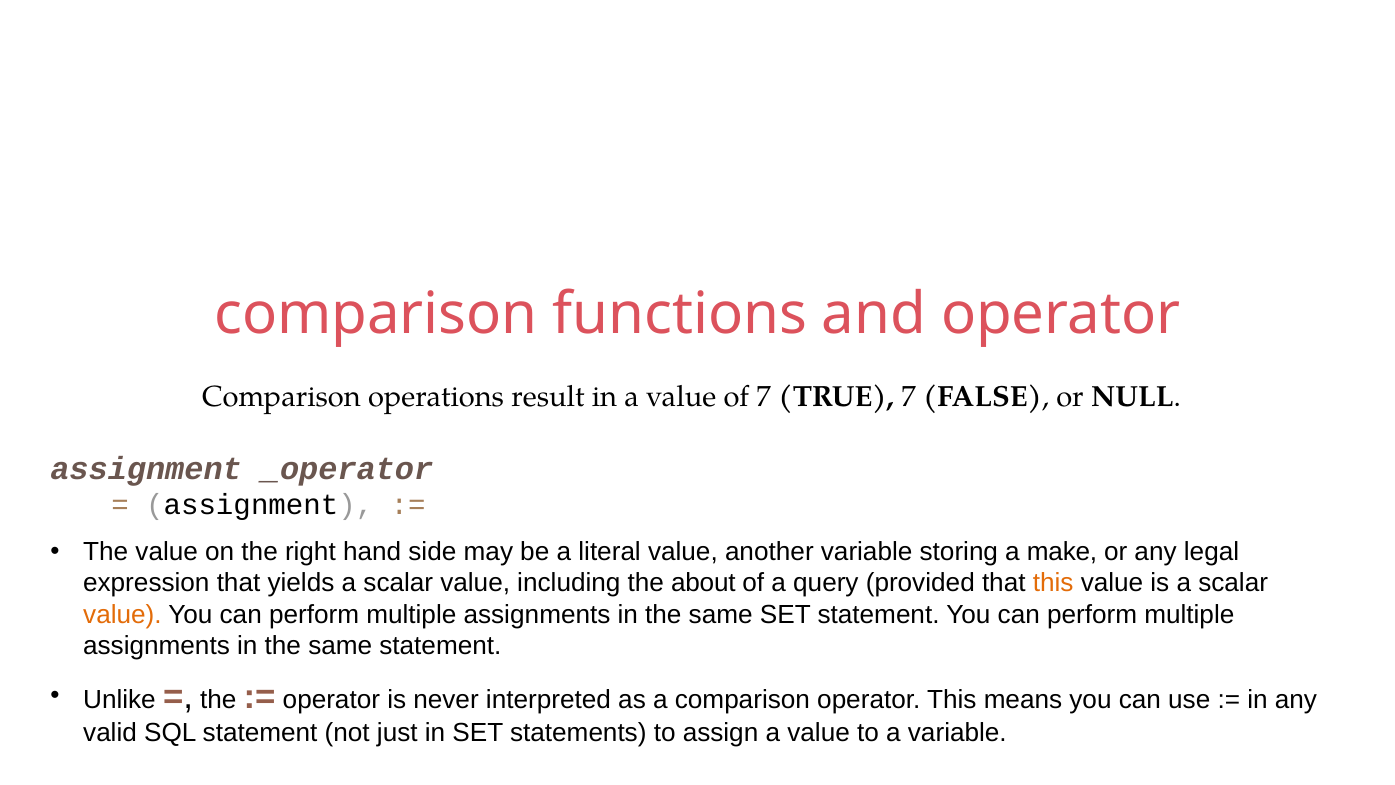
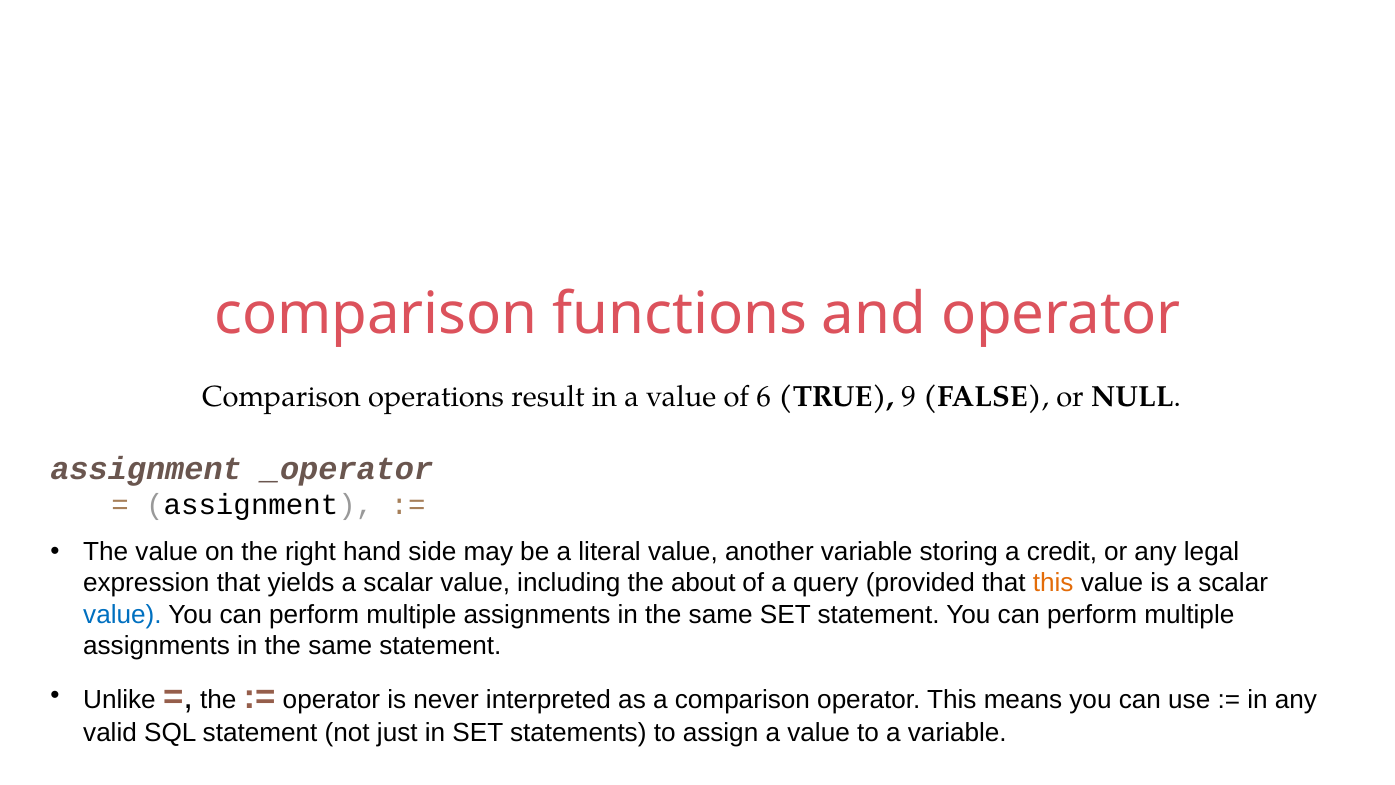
of 7: 7 -> 6
TRUE 7: 7 -> 9
make: make -> credit
value at (122, 614) colour: orange -> blue
